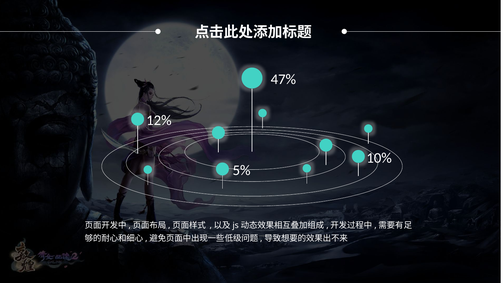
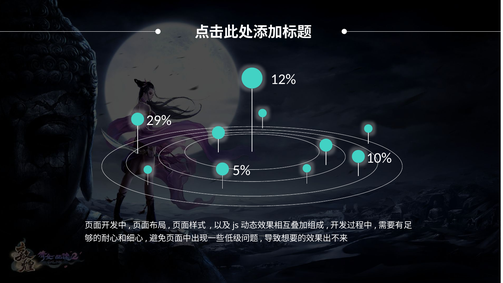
47%: 47% -> 12%
12%: 12% -> 29%
